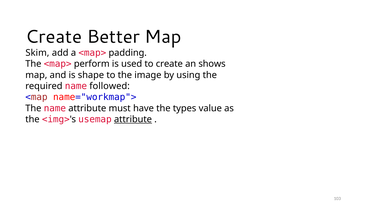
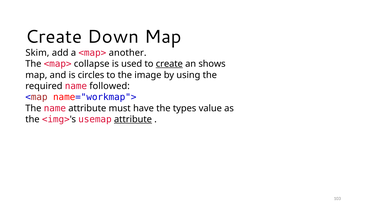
Better: Better -> Down
padding: padding -> another
perform: perform -> collapse
create at (169, 64) underline: none -> present
shape: shape -> circles
